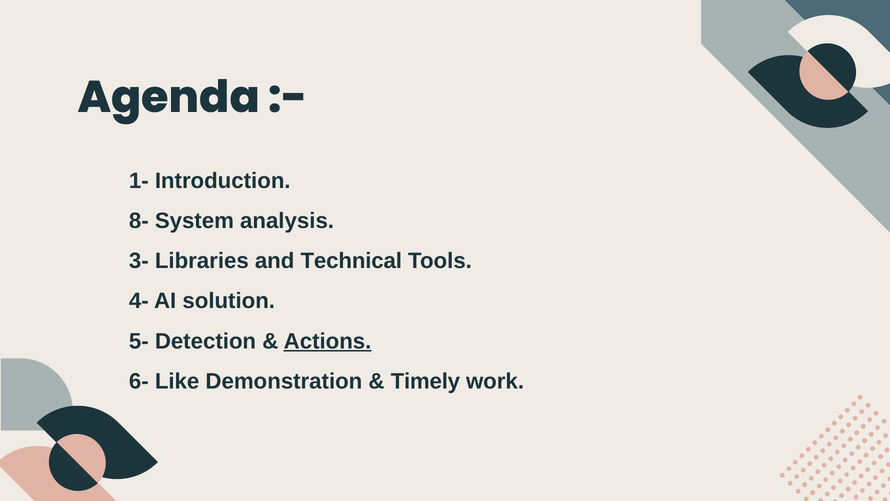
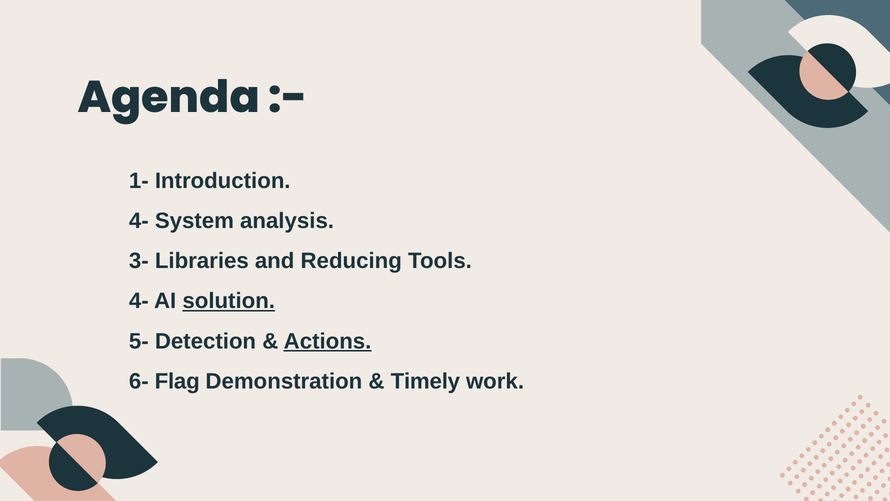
8- at (139, 221): 8- -> 4-
Technical: Technical -> Reducing
solution underline: none -> present
Like: Like -> Flag
